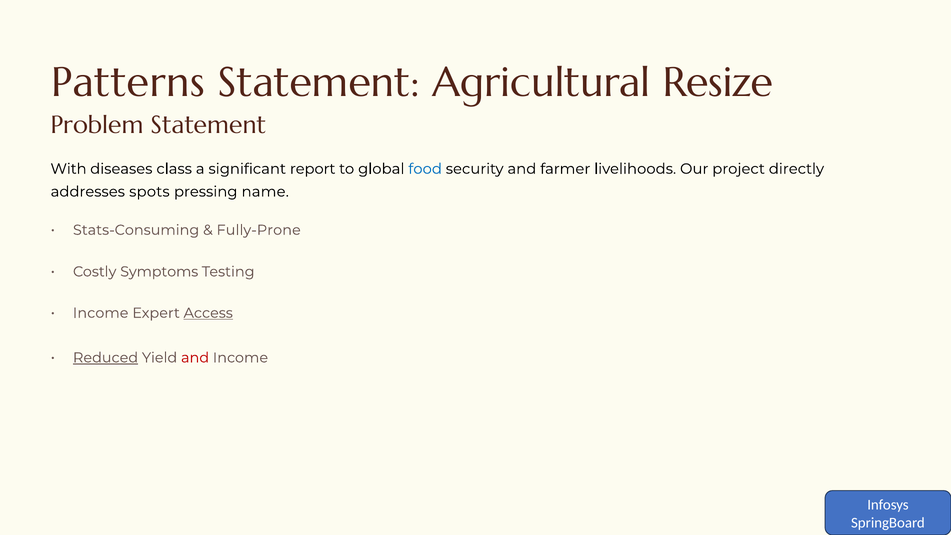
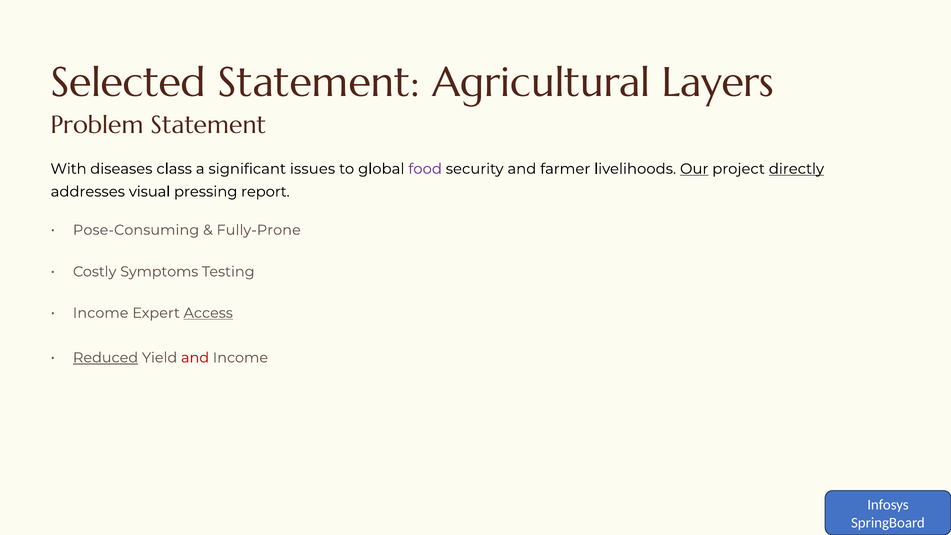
Patterns: Patterns -> Selected
Resize: Resize -> Layers
report: report -> issues
food colour: blue -> purple
Our underline: none -> present
directly underline: none -> present
spots: spots -> visual
name: name -> report
Stats-Consuming: Stats-Consuming -> Pose-Consuming
